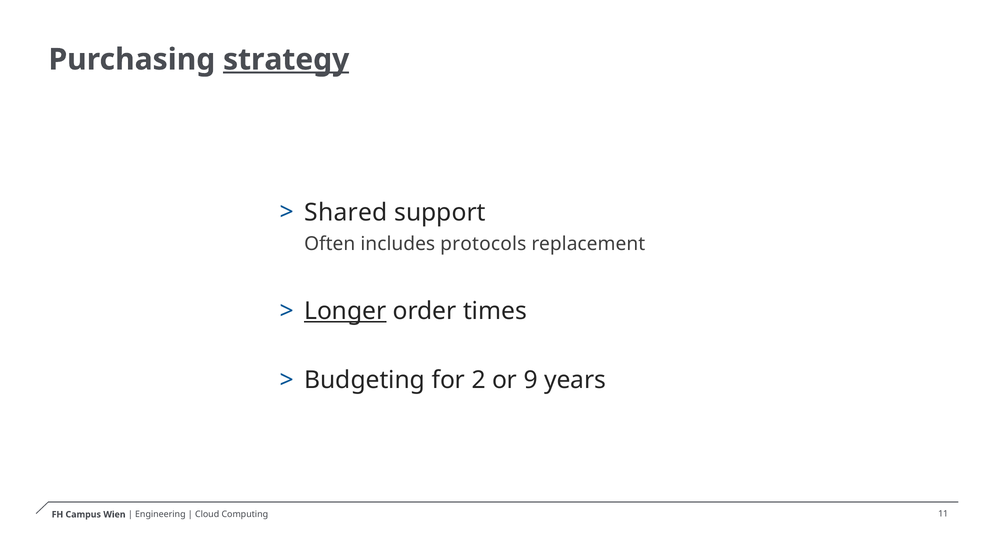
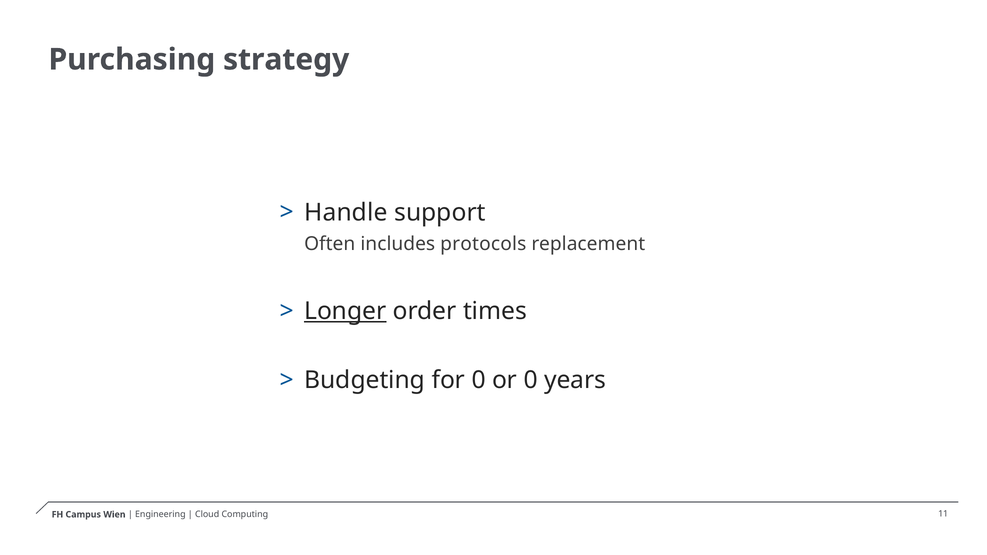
strategy underline: present -> none
Shared: Shared -> Handle
for 2: 2 -> 0
or 9: 9 -> 0
